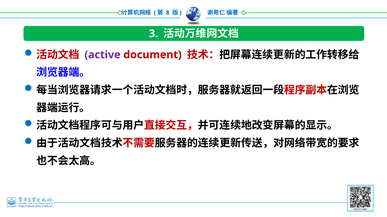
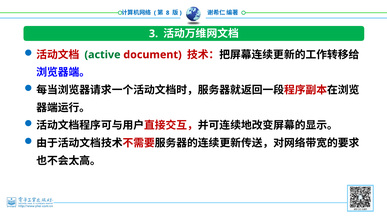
active colour: purple -> green
